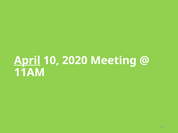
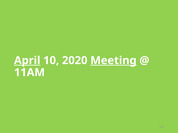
Meeting underline: none -> present
